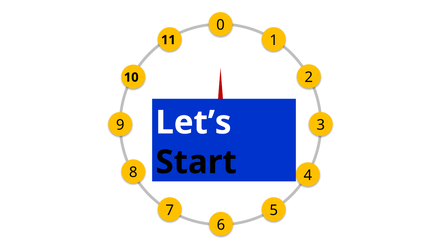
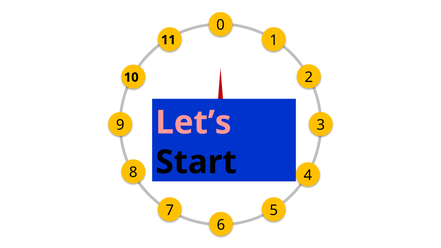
Let’s colour: white -> pink
